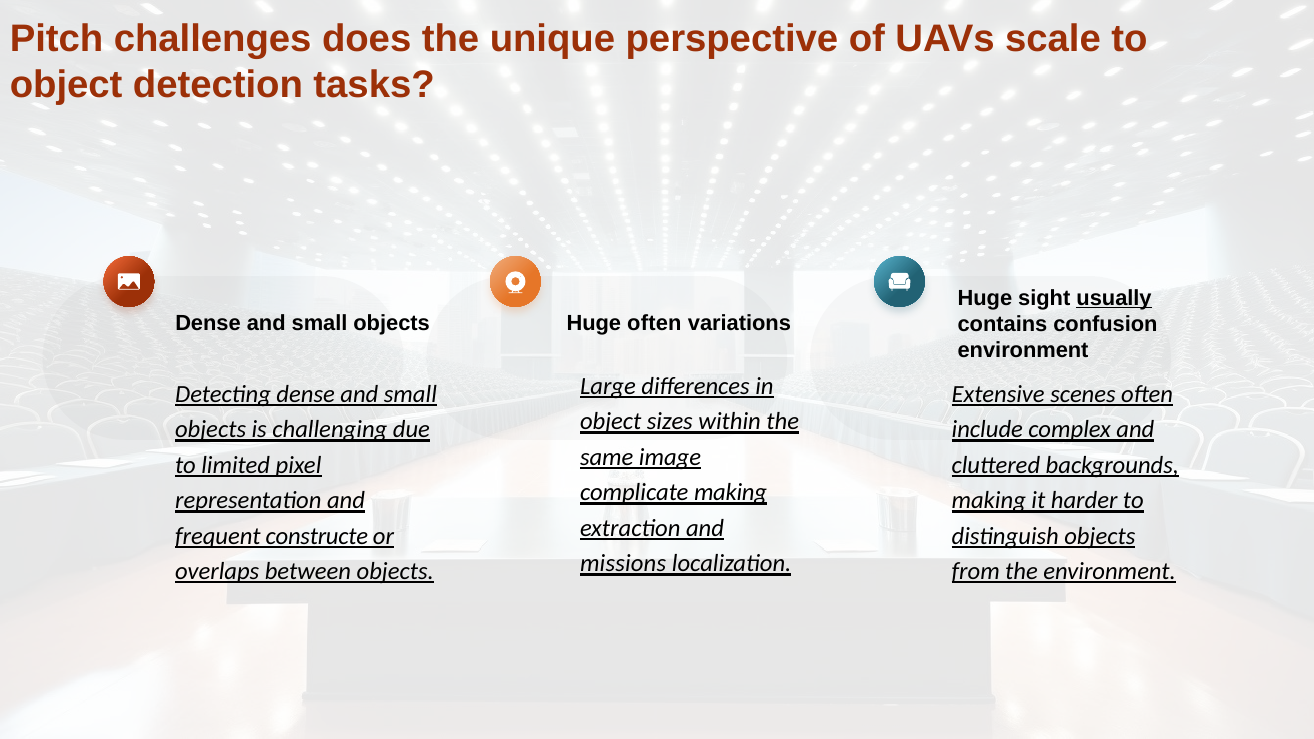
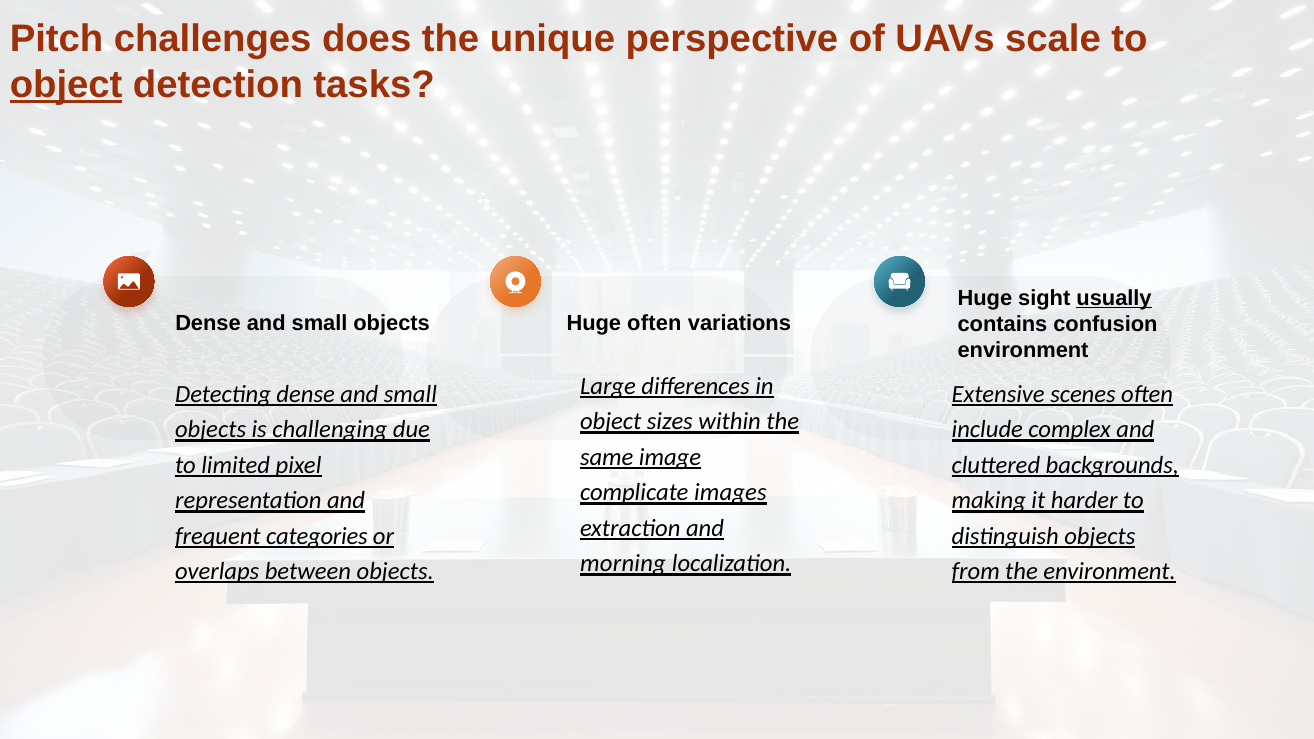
object at (66, 85) underline: none -> present
complicate making: making -> images
constructe: constructe -> categories
missions: missions -> morning
